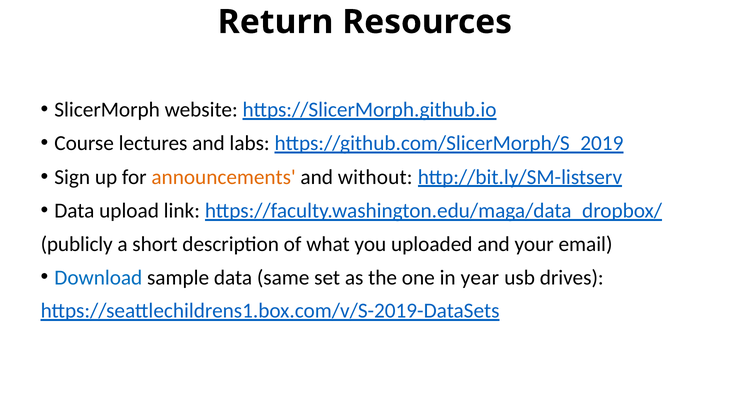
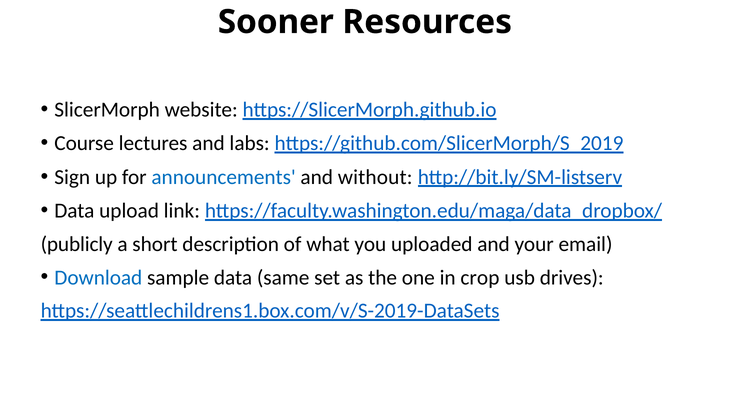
Return: Return -> Sooner
announcements colour: orange -> blue
year: year -> crop
